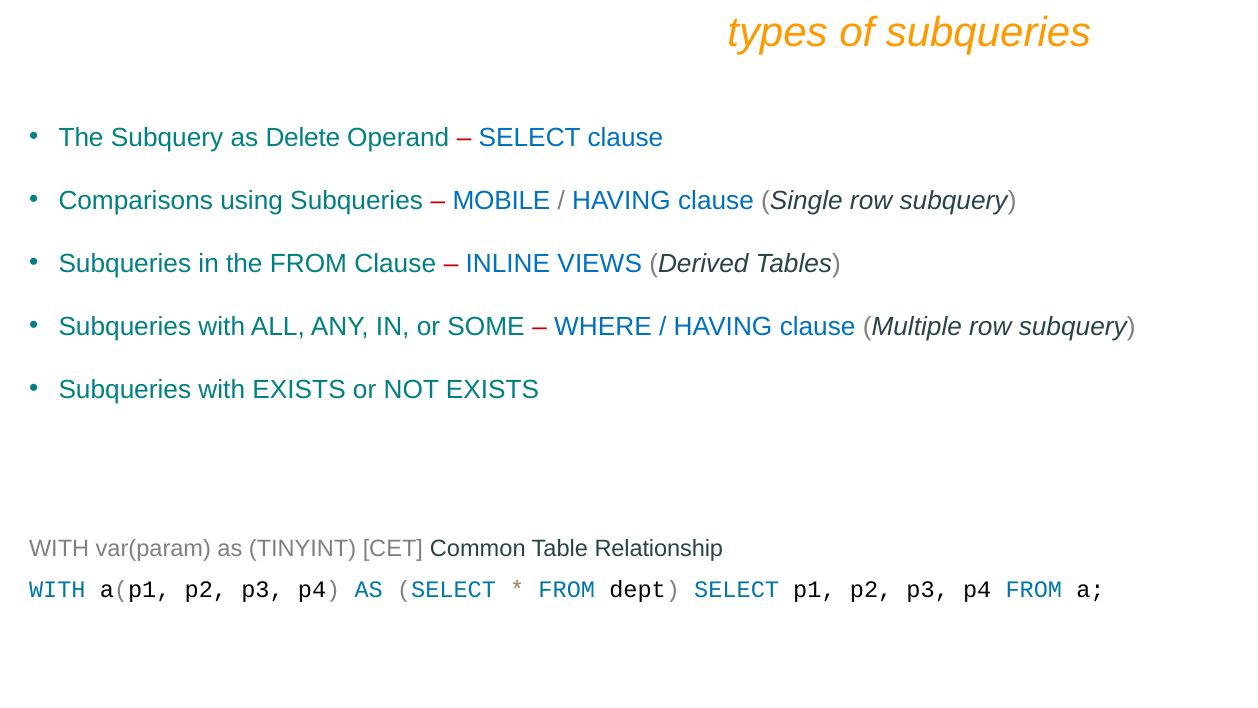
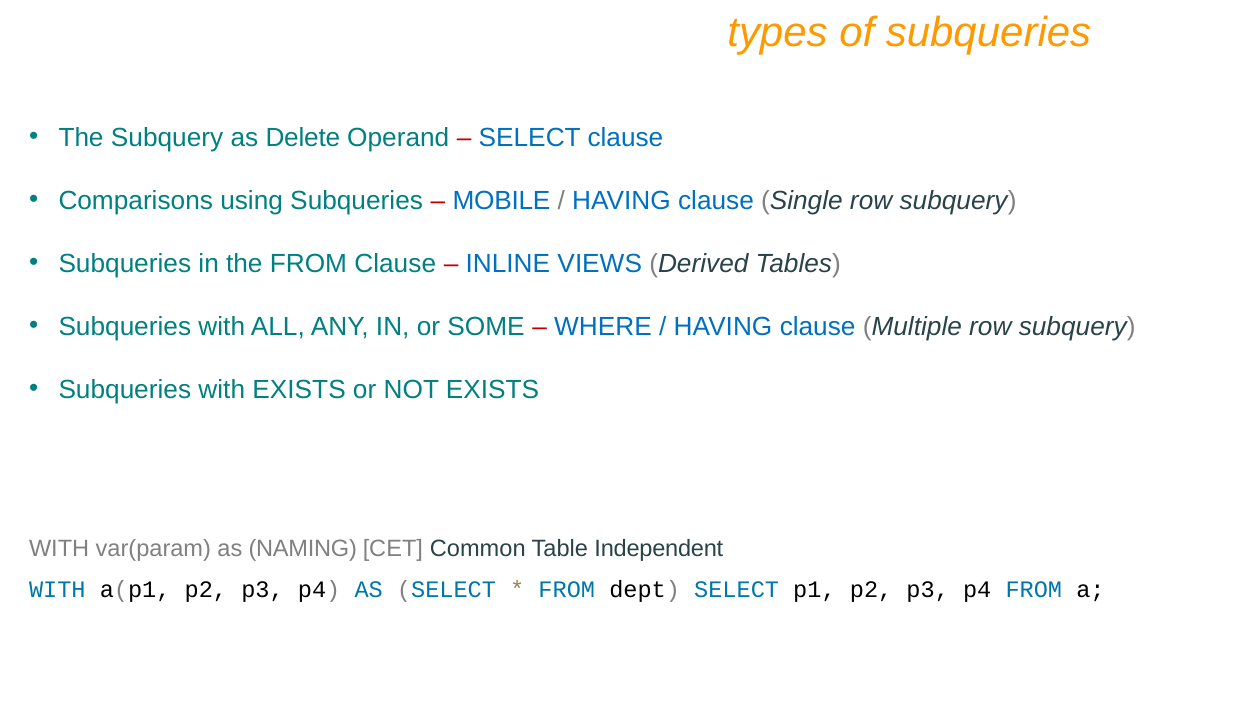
TINYINT: TINYINT -> NAMING
Relationship: Relationship -> Independent
